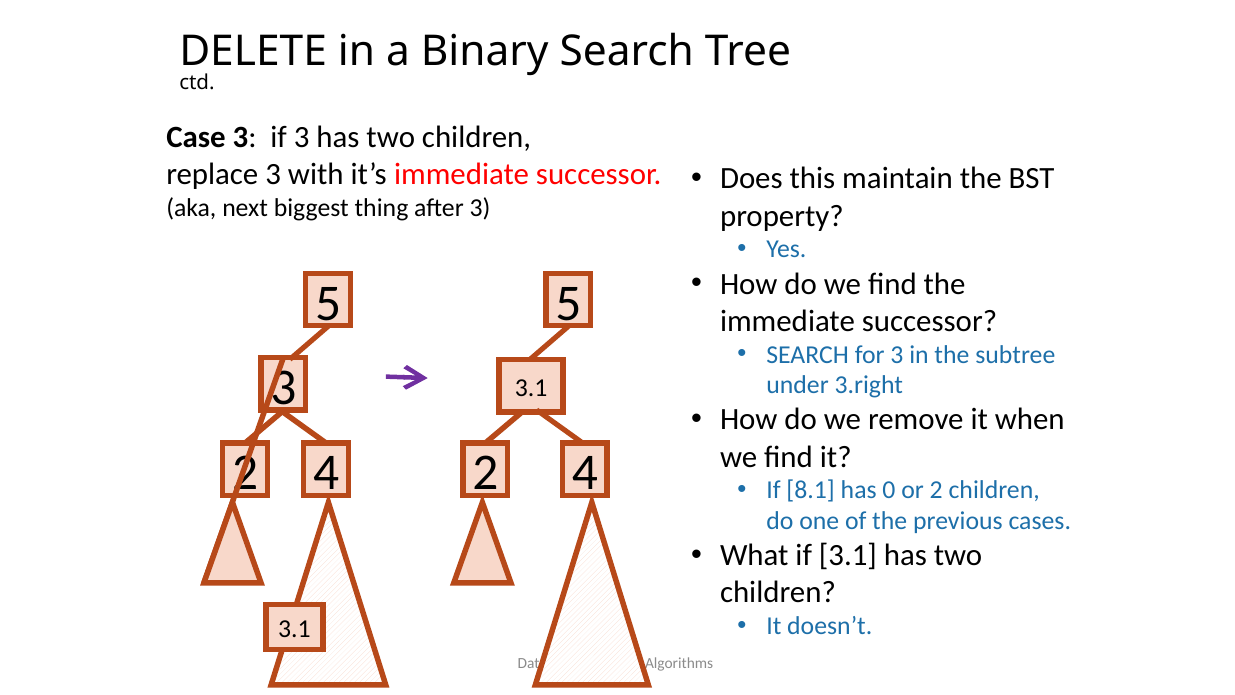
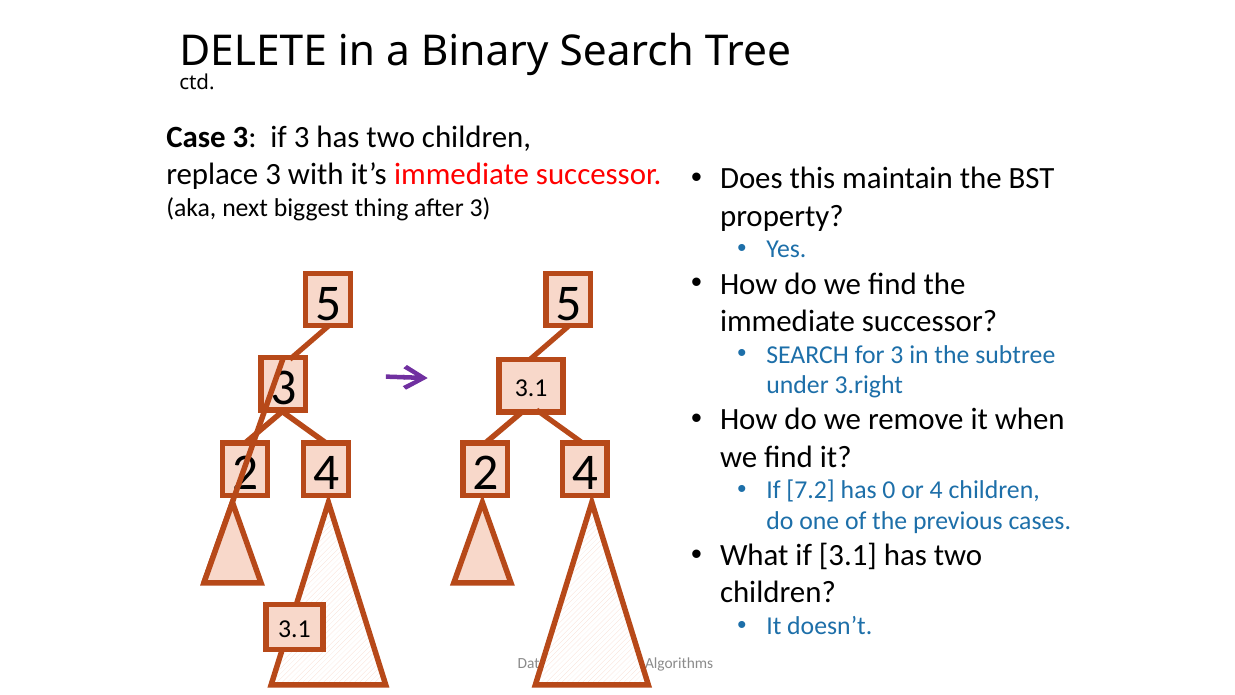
8.1: 8.1 -> 7.2
or 2: 2 -> 4
